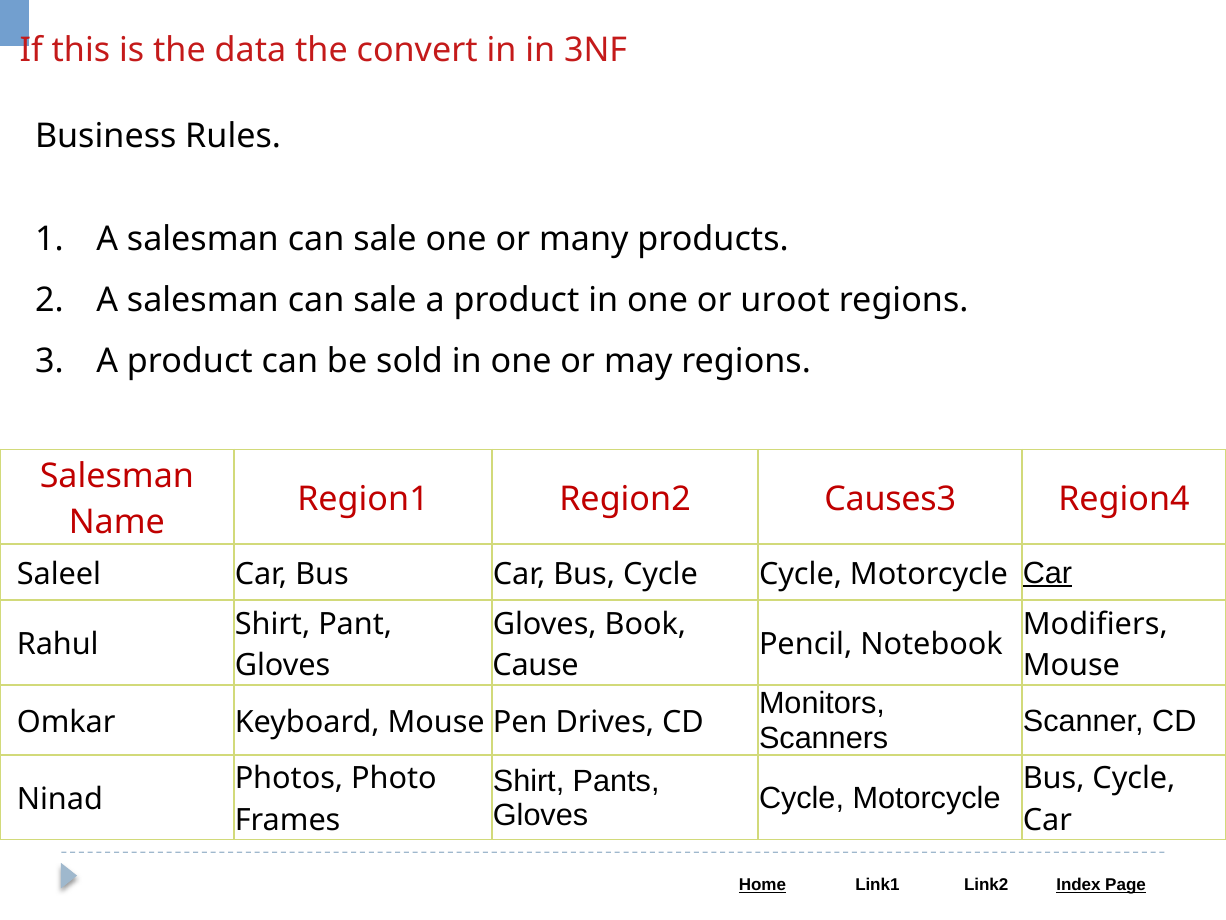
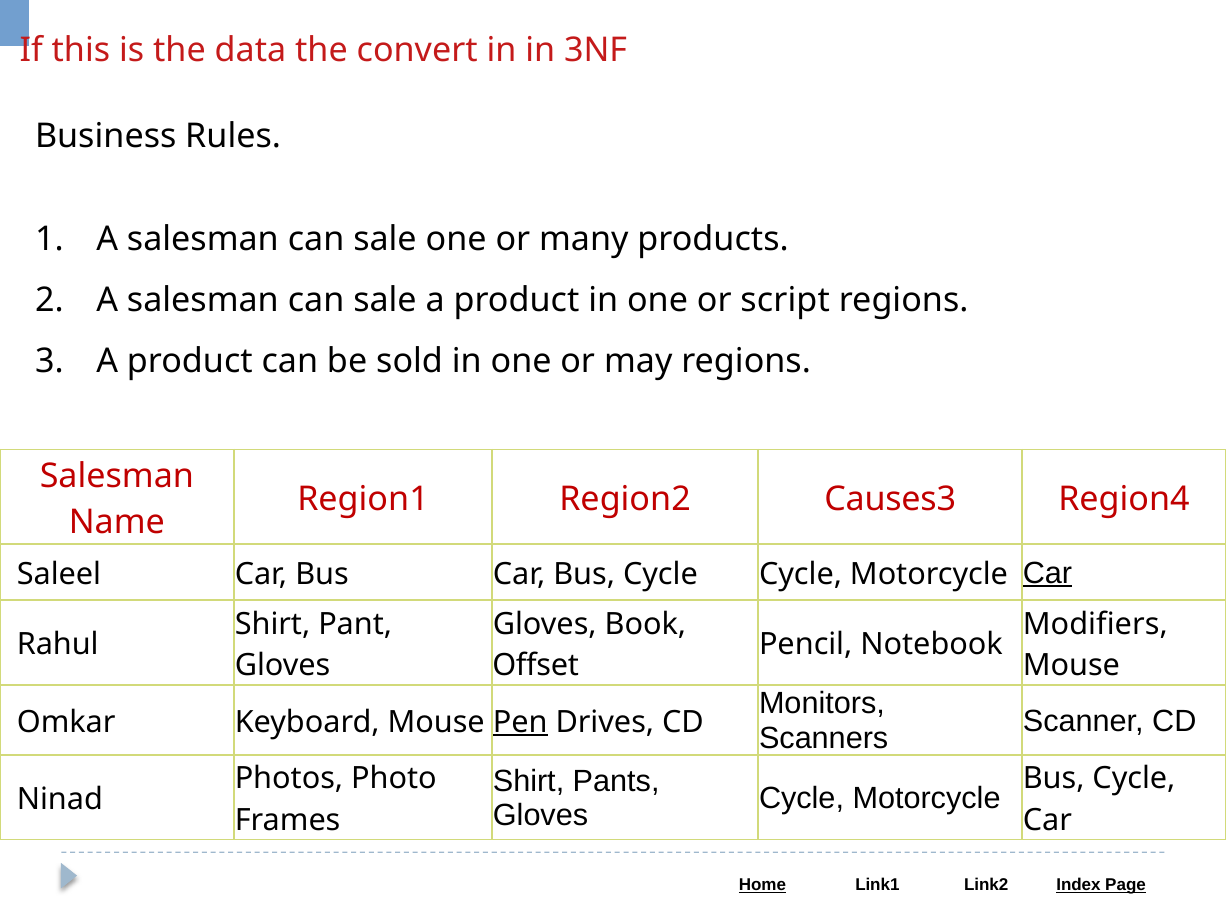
uroot: uroot -> script
Cause: Cause -> Offset
Pen underline: none -> present
